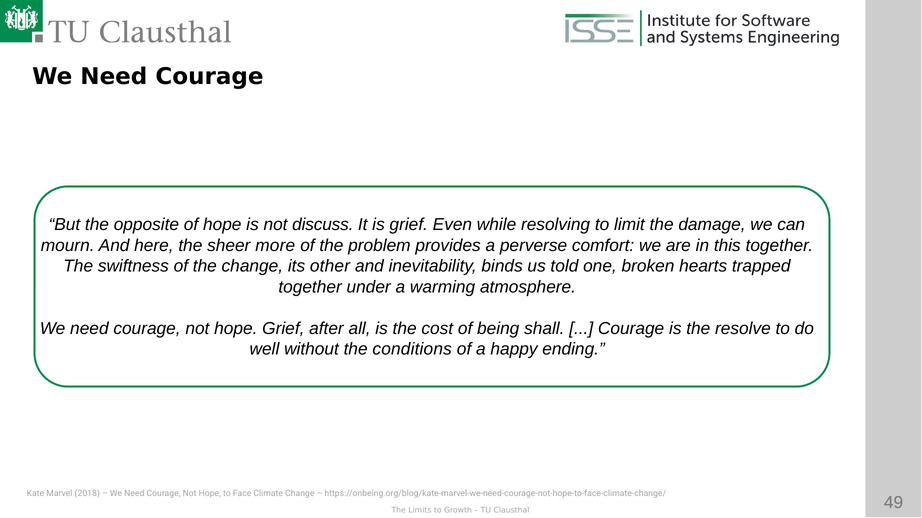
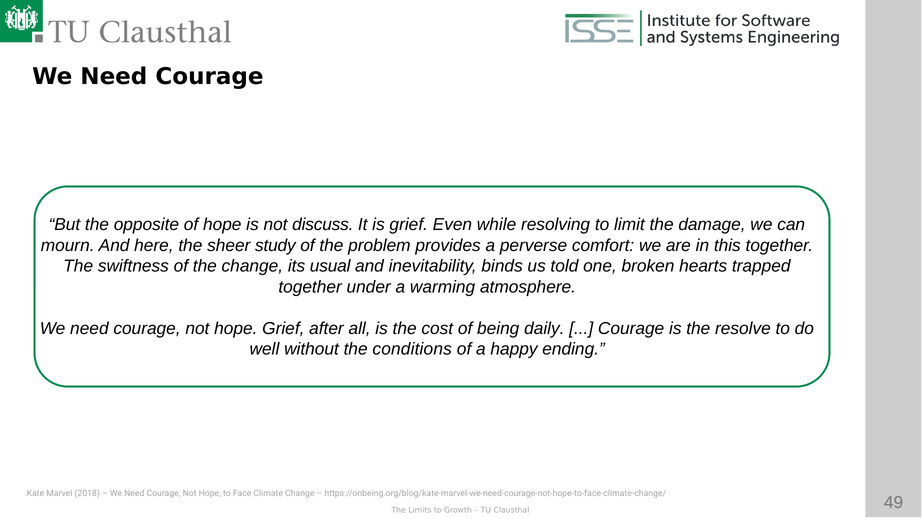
more: more -> study
other: other -> usual
shall: shall -> daily
